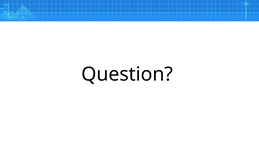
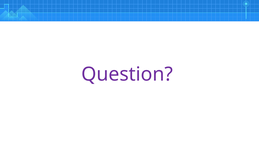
Question colour: black -> purple
